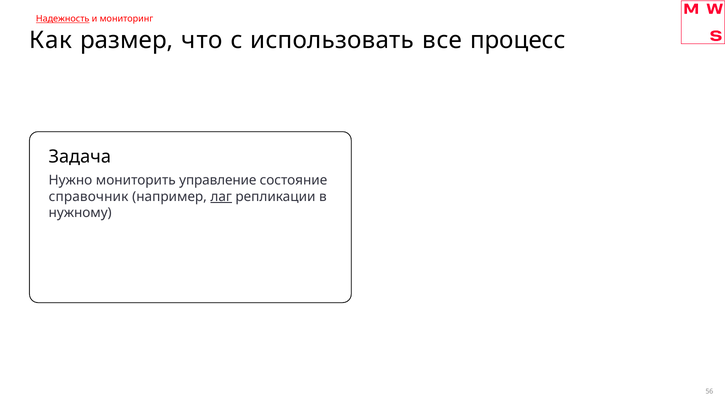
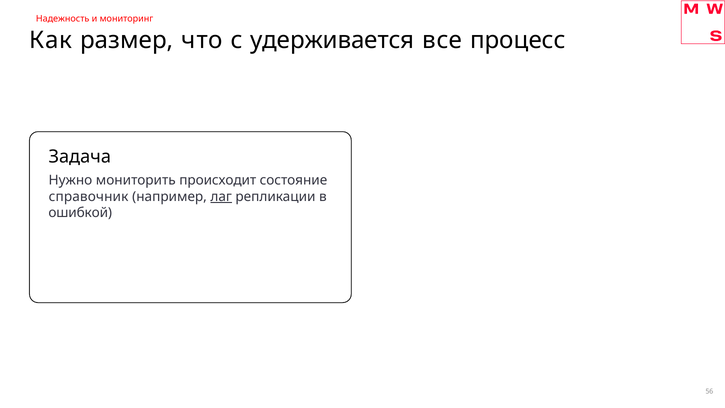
Надежность underline: present -> none
использовать: использовать -> удерживается
управление: управление -> происходит
нужному: нужному -> ошибкой
